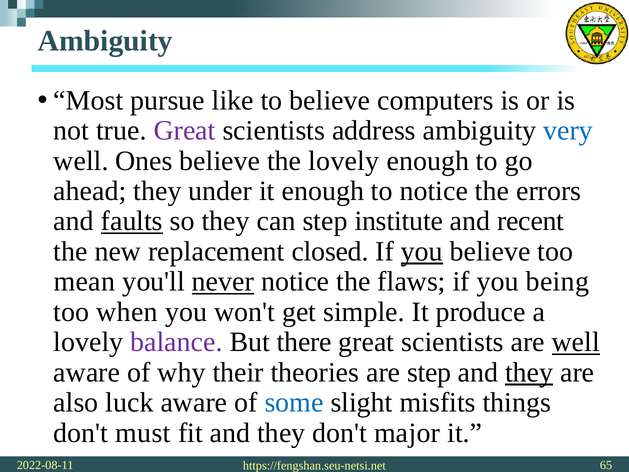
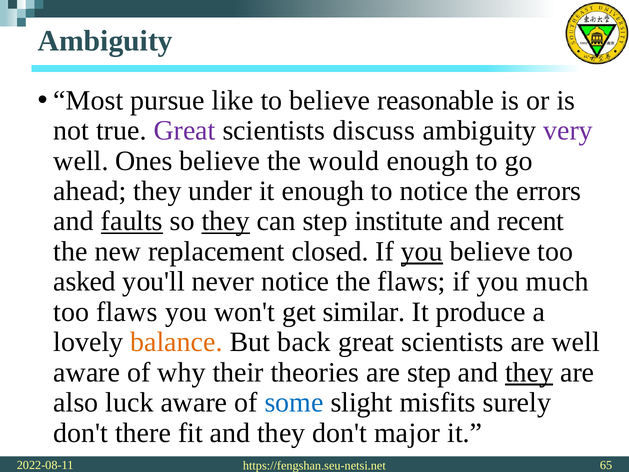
computers: computers -> reasonable
address: address -> discuss
very colour: blue -> purple
the lovely: lovely -> would
they at (226, 221) underline: none -> present
mean: mean -> asked
never underline: present -> none
being: being -> much
too when: when -> flaws
simple: simple -> similar
balance colour: purple -> orange
there: there -> back
well at (576, 342) underline: present -> none
things: things -> surely
must: must -> there
